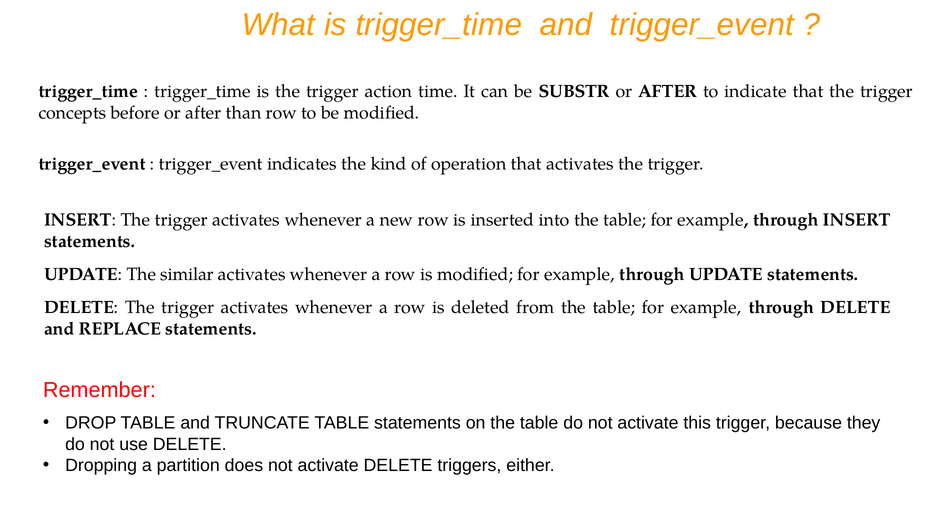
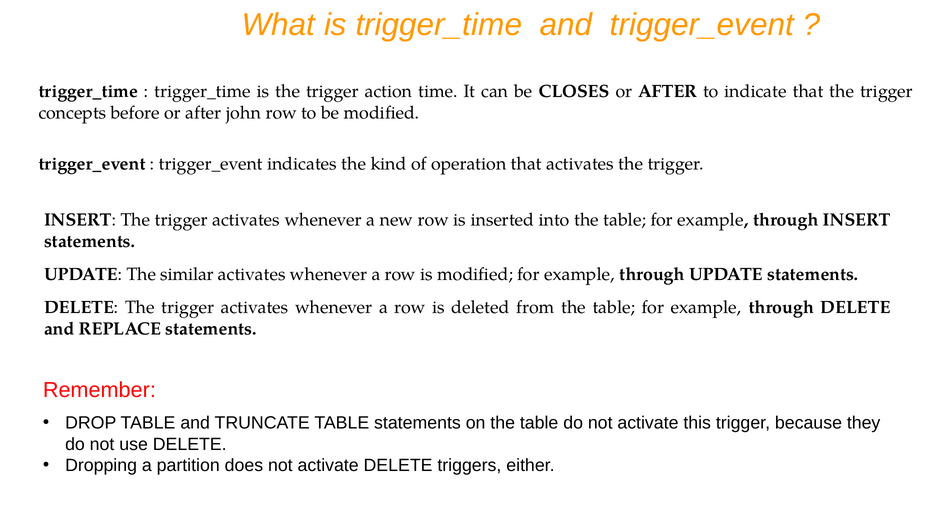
SUBSTR: SUBSTR -> CLOSES
than: than -> john
